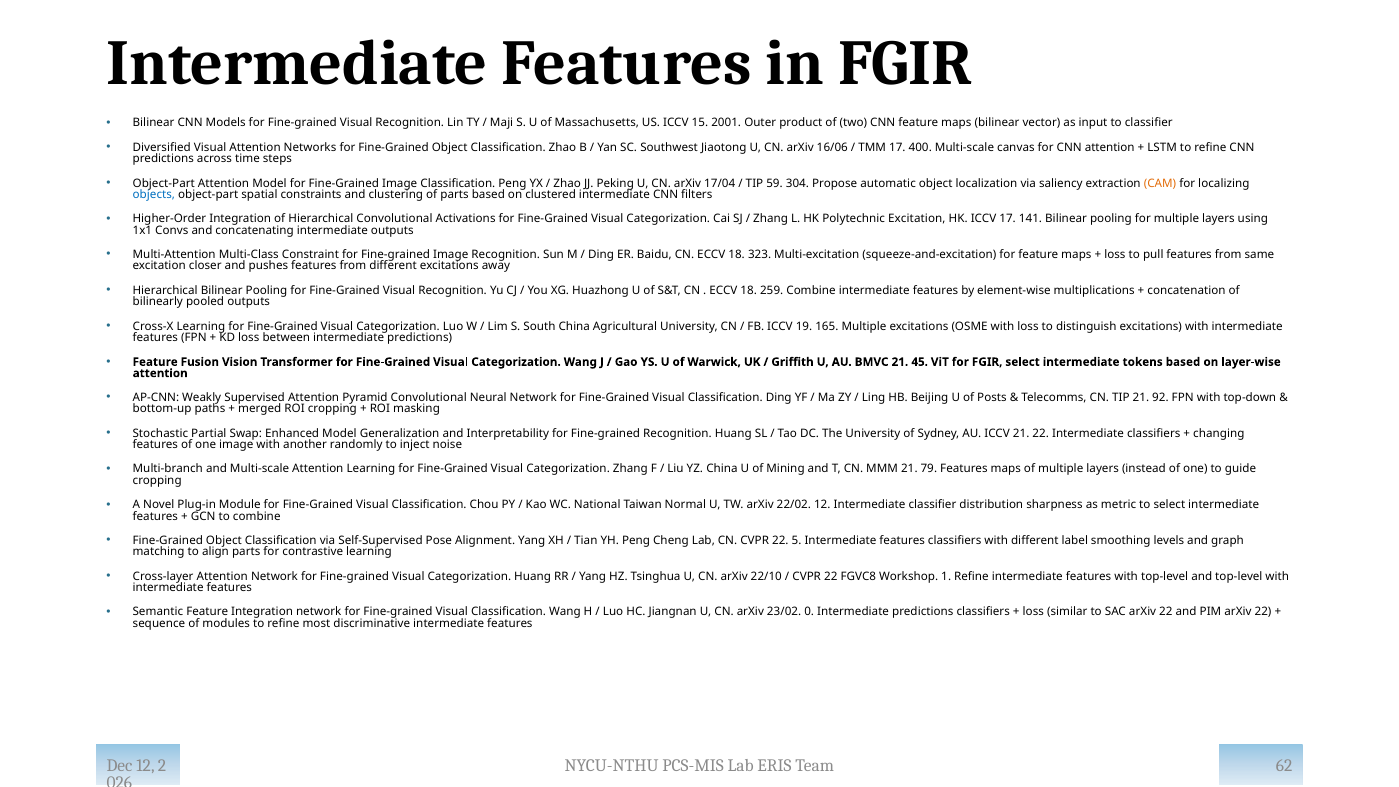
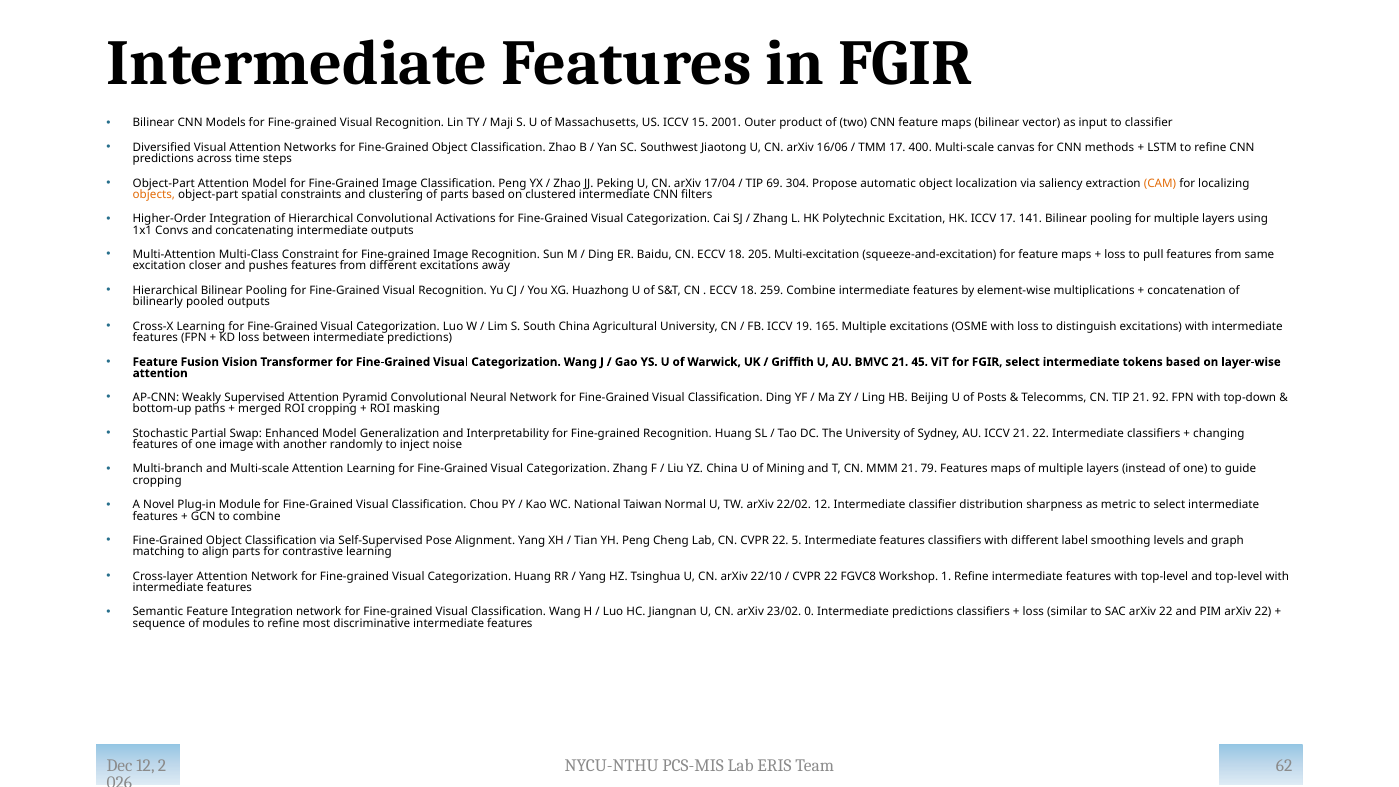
CNN attention: attention -> methods
59: 59 -> 69
objects colour: blue -> orange
323: 323 -> 205
